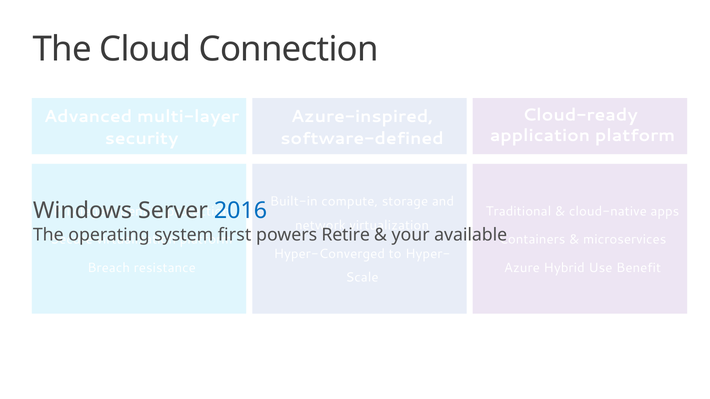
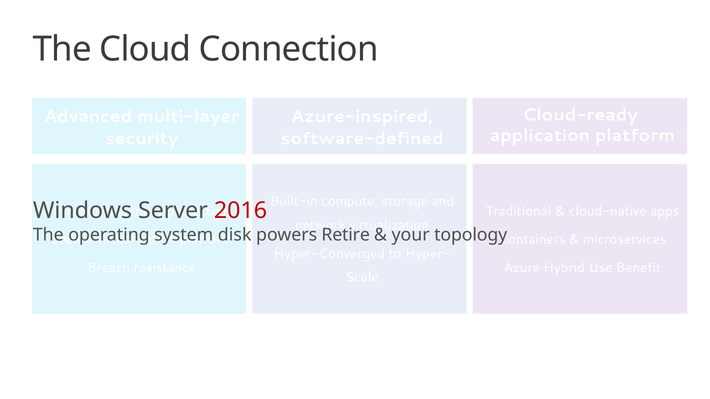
2016 colour: blue -> red
first: first -> disk
available: available -> topology
